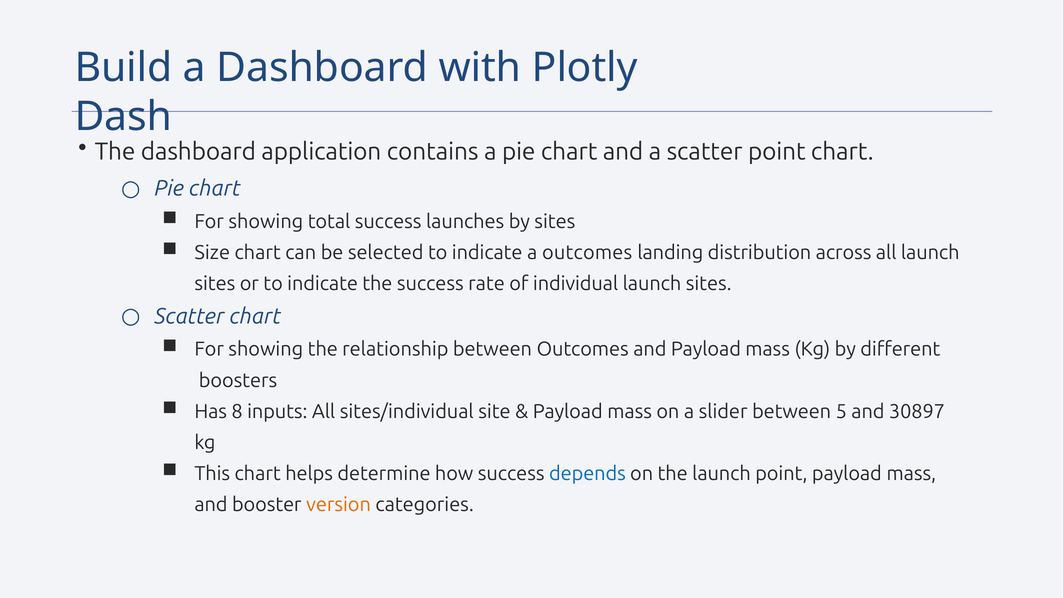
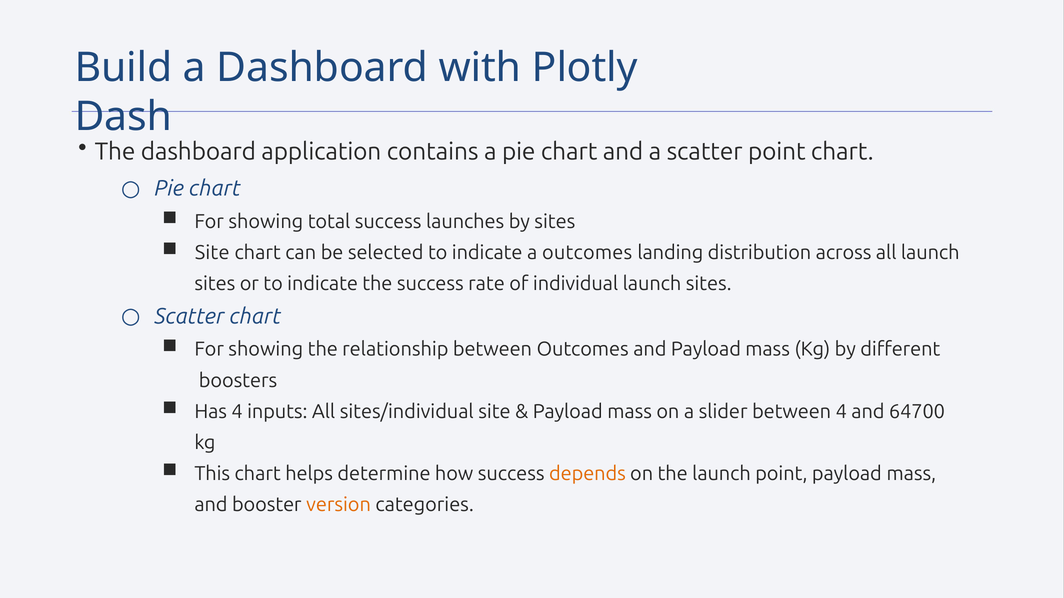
Size at (212, 253): Size -> Site
Has 8: 8 -> 4
between 5: 5 -> 4
30897: 30897 -> 64700
depends colour: blue -> orange
